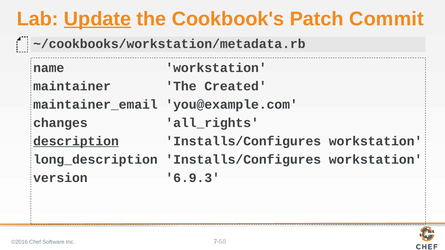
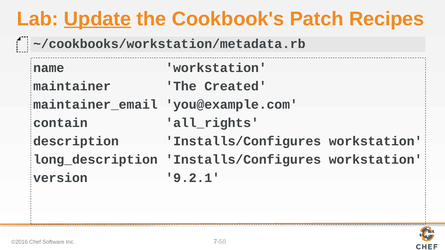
Commit: Commit -> Recipes
changes: changes -> contain
description underline: present -> none
6.9.3: 6.9.3 -> 9.2.1
